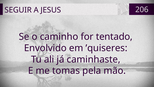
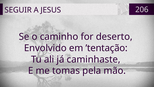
tentado: tentado -> deserto
’quiseres: ’quiseres -> ’tentação
